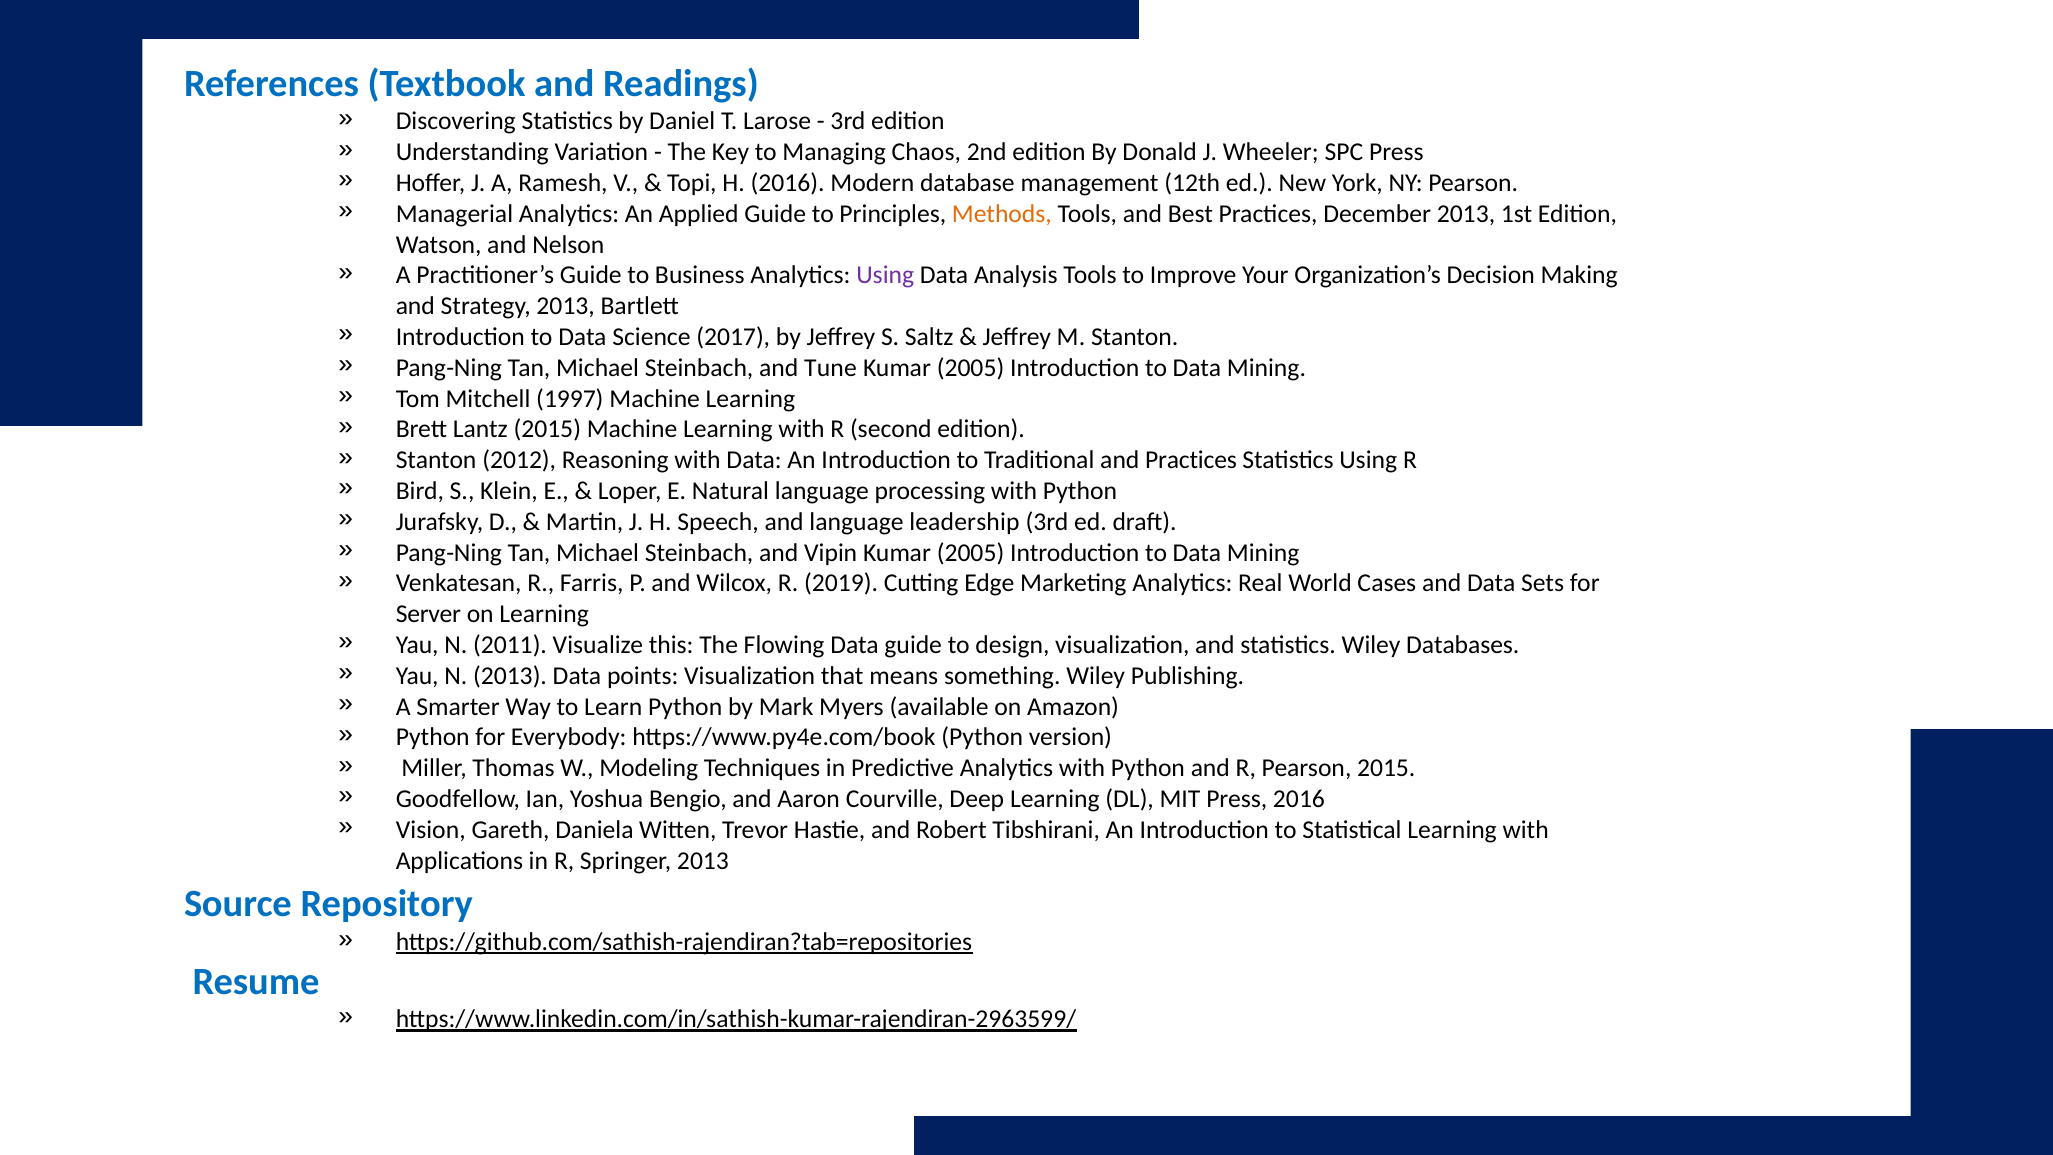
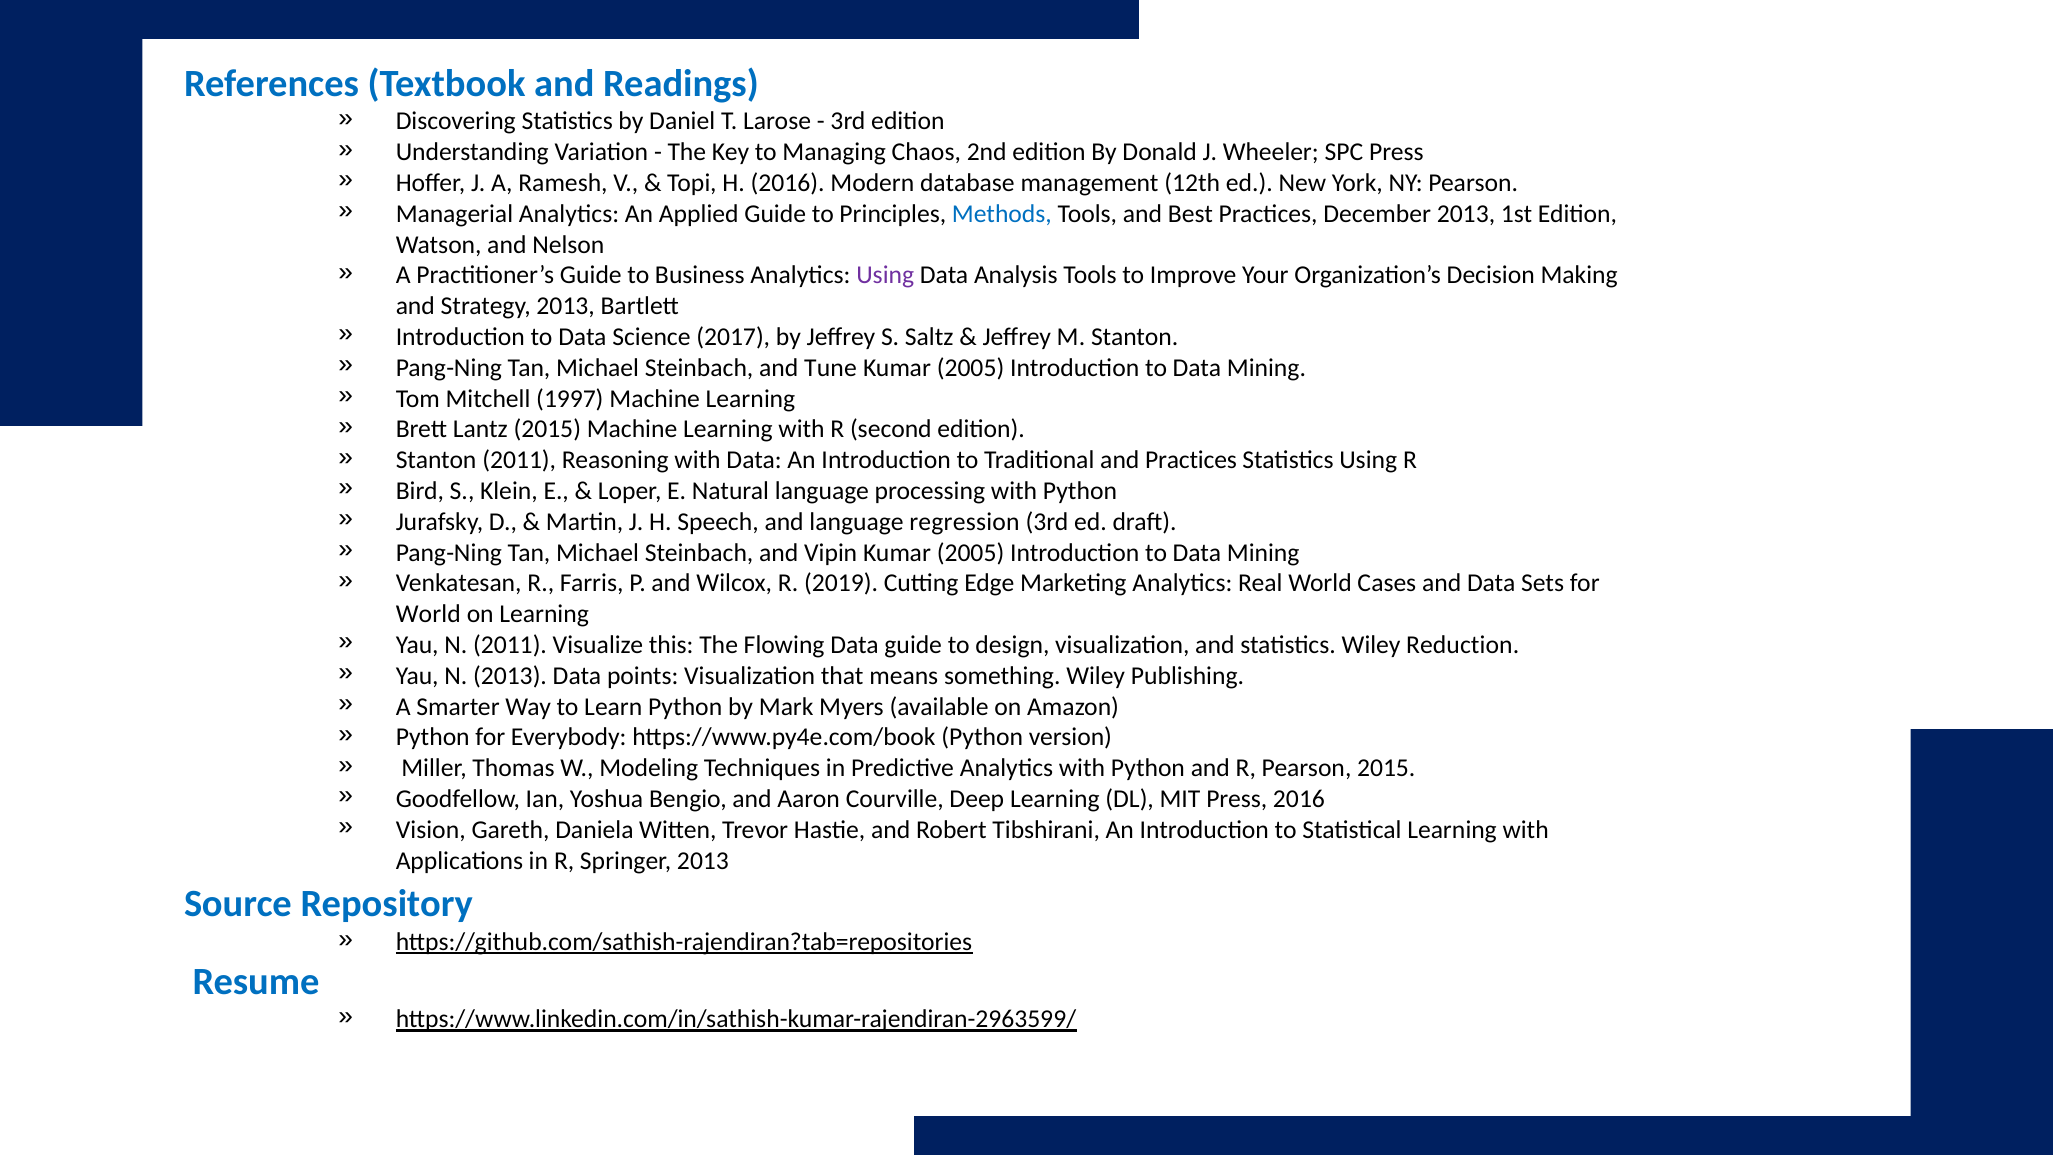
Methods colour: orange -> blue
Stanton 2012: 2012 -> 2011
leadership: leadership -> regression
Server at (428, 614): Server -> World
Databases: Databases -> Reduction
